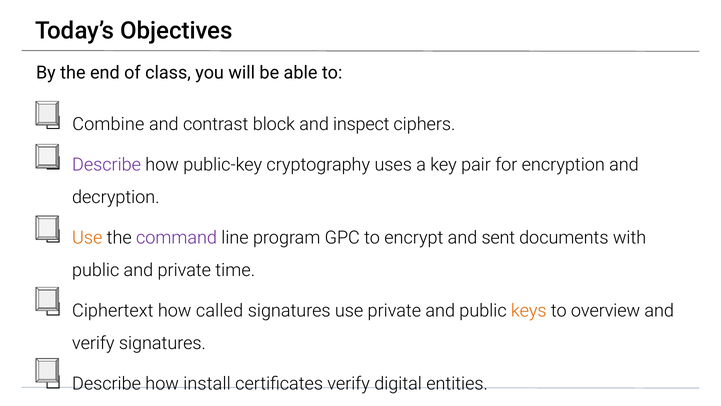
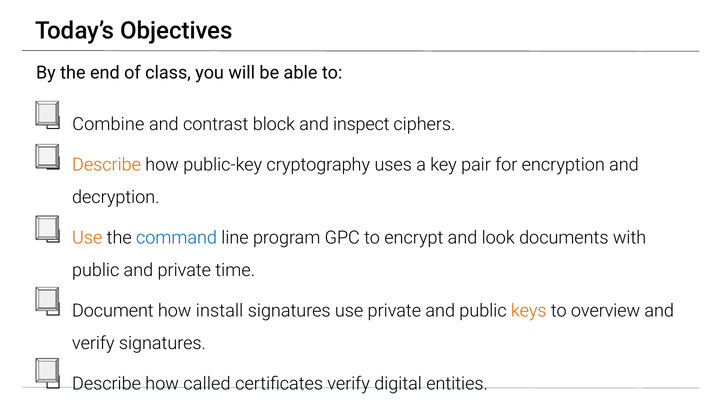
Describe at (107, 165) colour: purple -> orange
command colour: purple -> blue
sent: sent -> look
Ciphertext: Ciphertext -> Document
called: called -> install
install: install -> called
